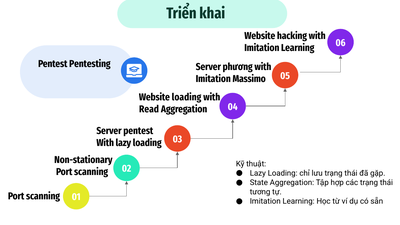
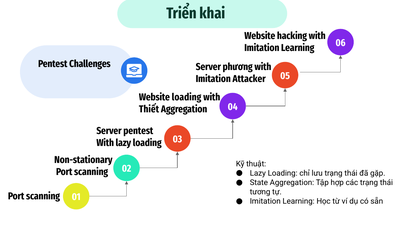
Pentesting: Pentesting -> Challenges
Massimo: Massimo -> Attacker
Read: Read -> Thiết
